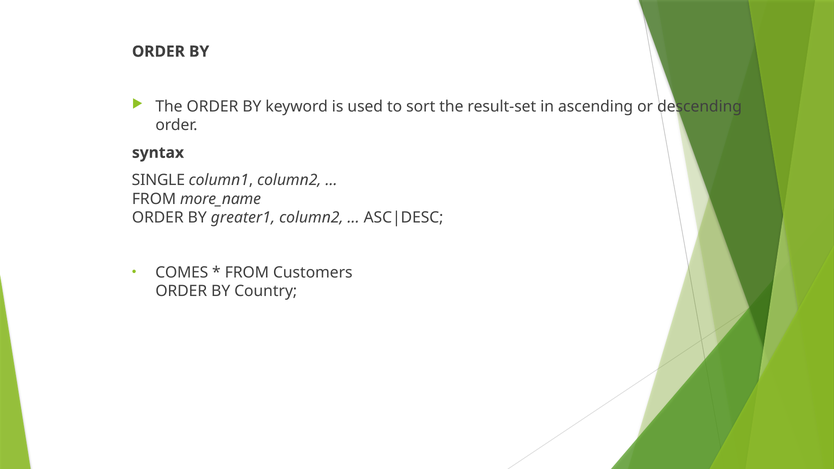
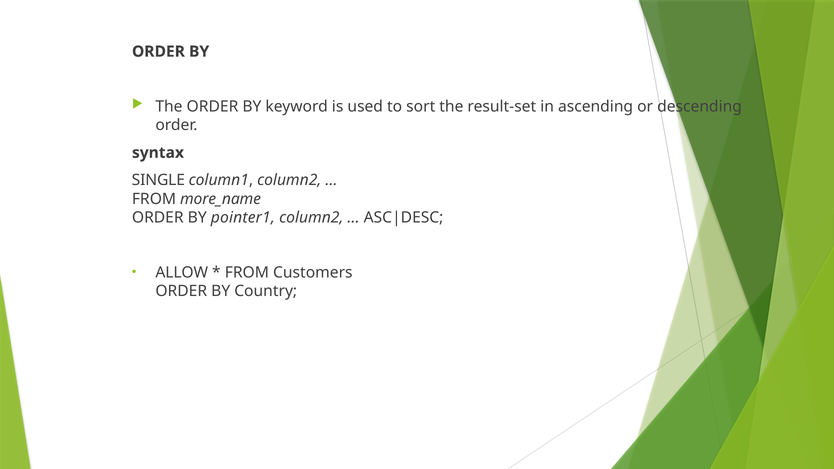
greater1: greater1 -> pointer1
COMES: COMES -> ALLOW
